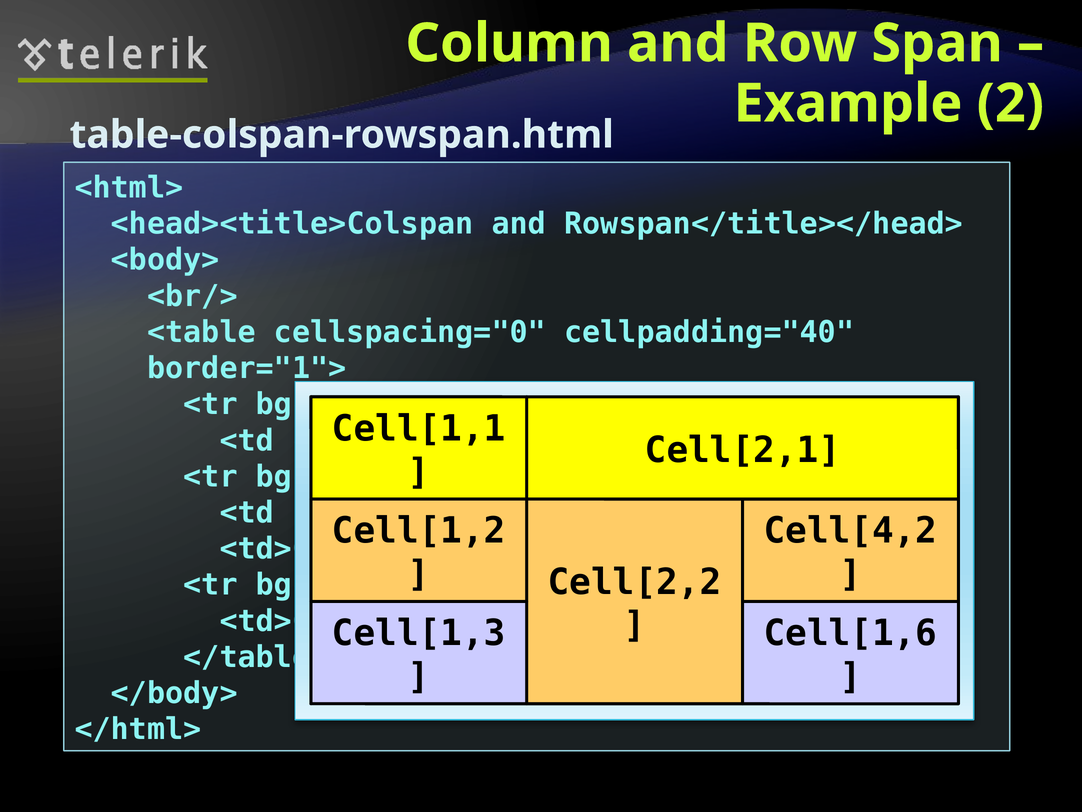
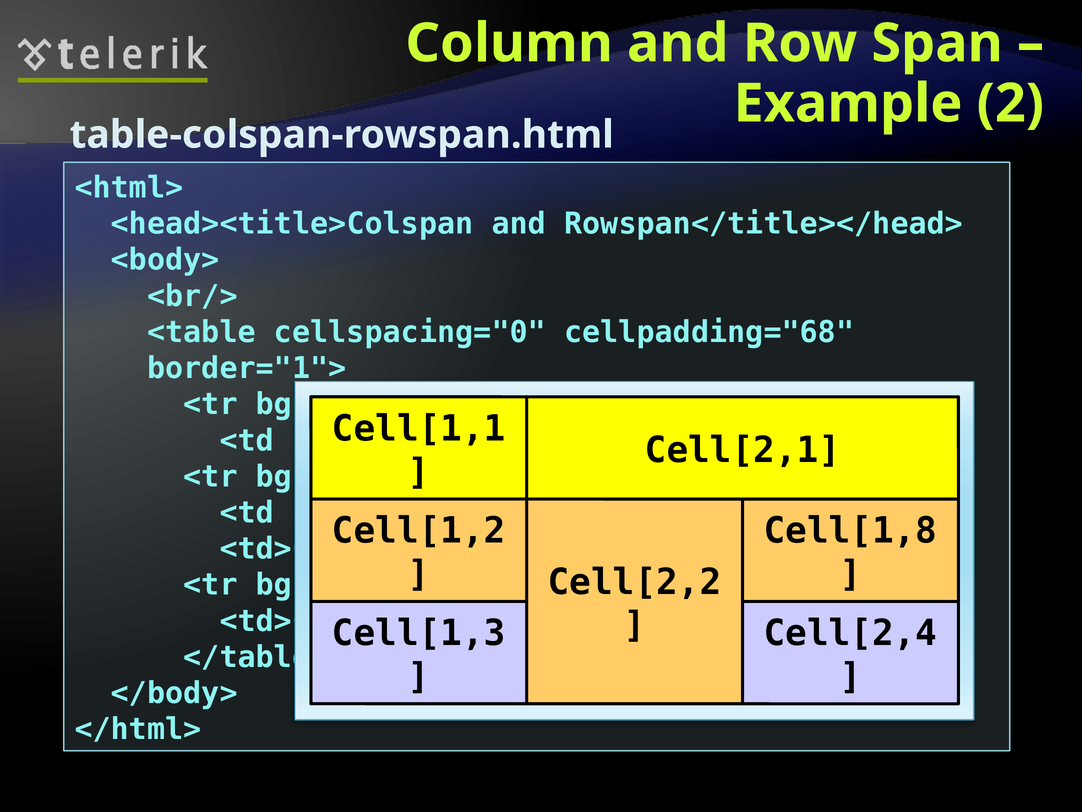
cellpadding="40: cellpadding="40 -> cellpadding="68
Cell[4,2: Cell[4,2 -> Cell[1,8
Cell[1,6: Cell[1,6 -> Cell[2,4
